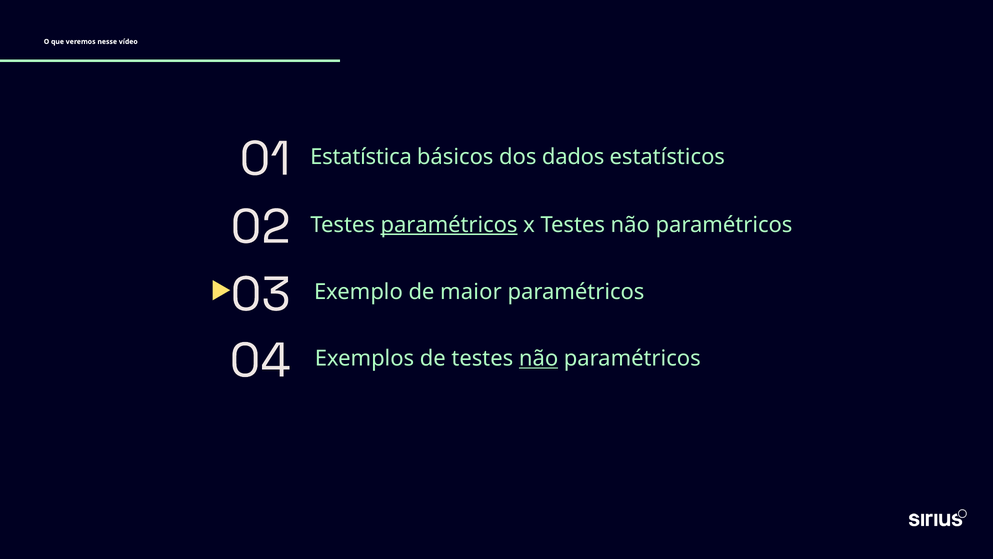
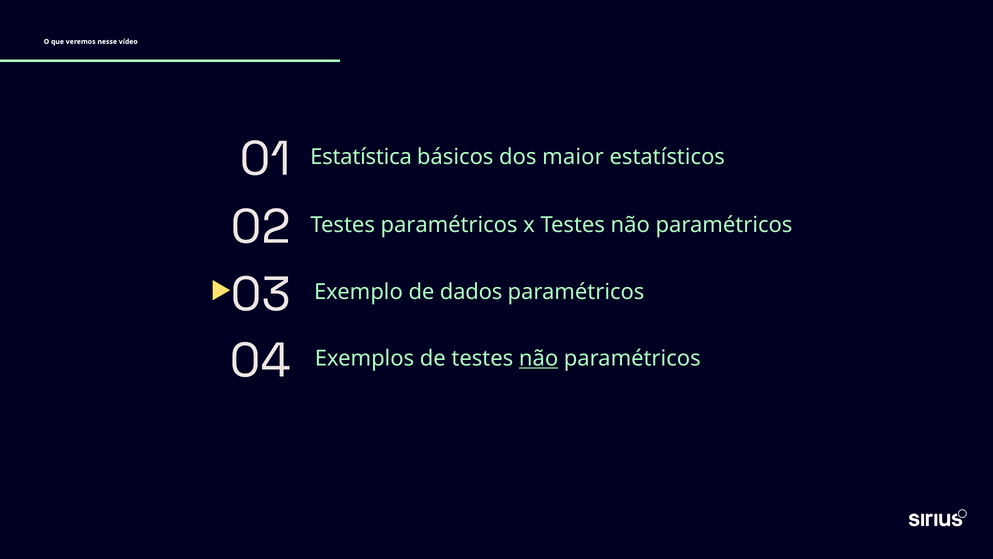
dados: dados -> maior
paramétricos at (449, 225) underline: present -> none
maior: maior -> dados
